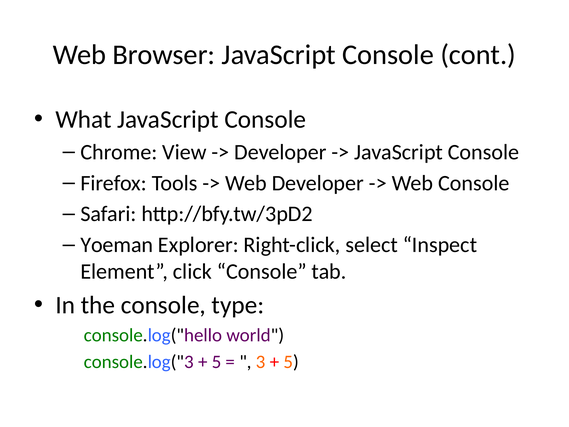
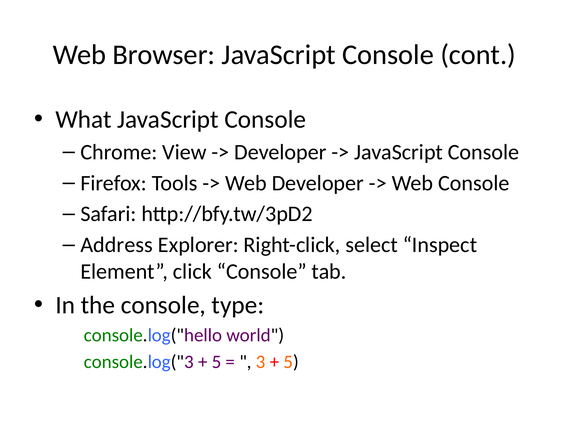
Yoeman: Yoeman -> Address
